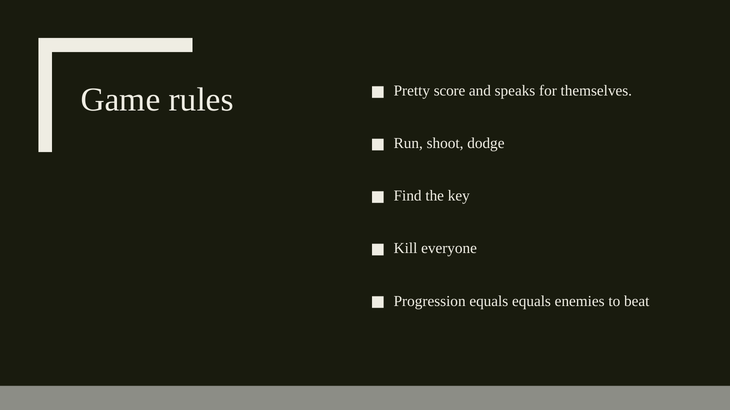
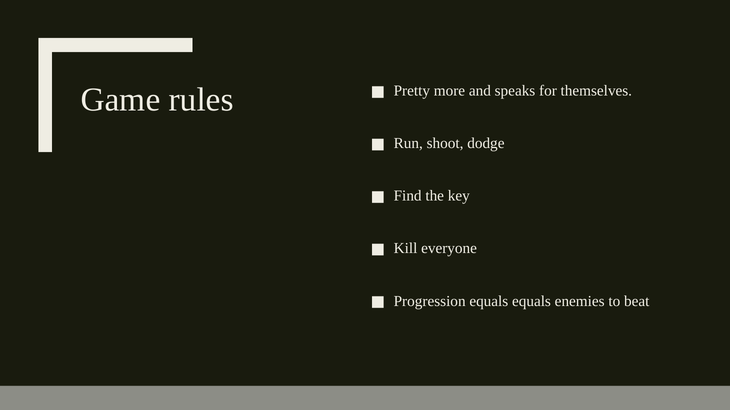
score: score -> more
